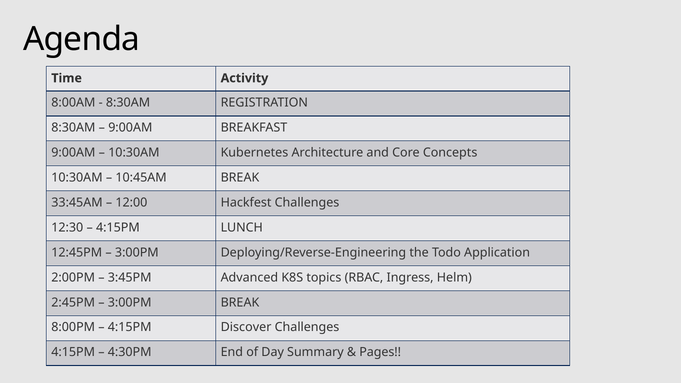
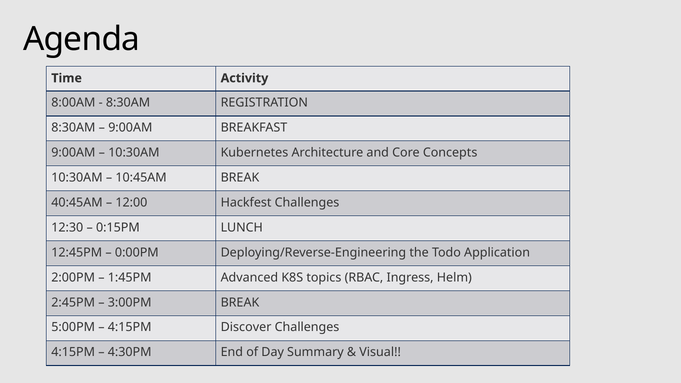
33:45AM: 33:45AM -> 40:45AM
4:15PM at (118, 228): 4:15PM -> 0:15PM
3:00PM at (137, 252): 3:00PM -> 0:00PM
3:45PM: 3:45PM -> 1:45PM
8:00PM: 8:00PM -> 5:00PM
Pages: Pages -> Visual
